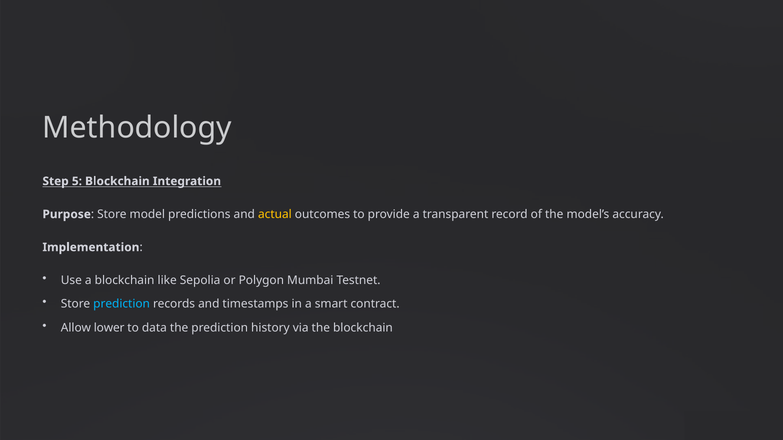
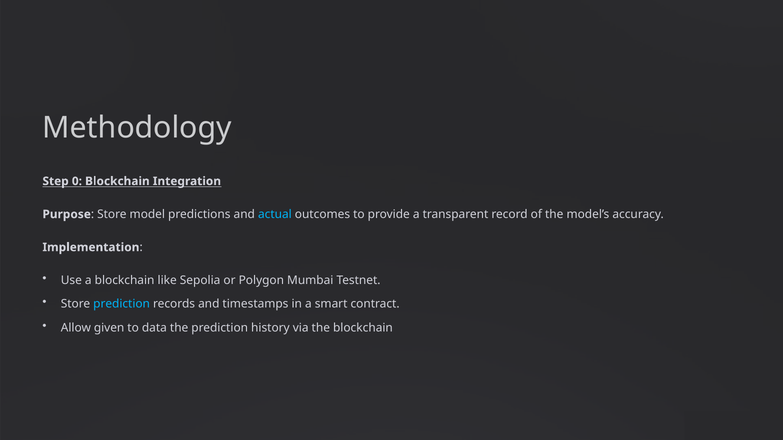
5: 5 -> 0
actual colour: yellow -> light blue
lower: lower -> given
